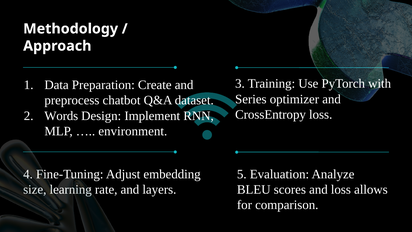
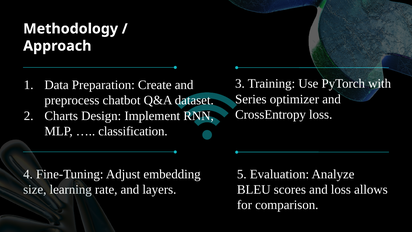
Words: Words -> Charts
environment: environment -> classification
